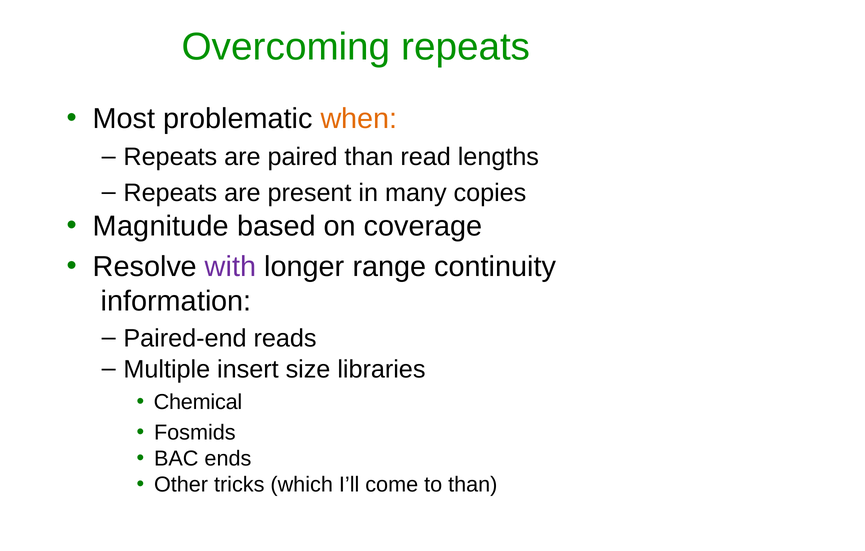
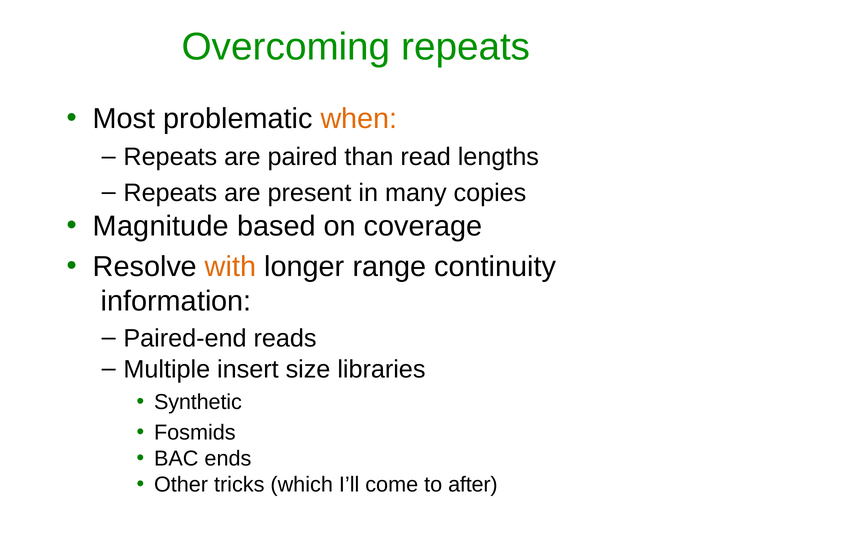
with colour: purple -> orange
Chemical: Chemical -> Synthetic
to than: than -> after
